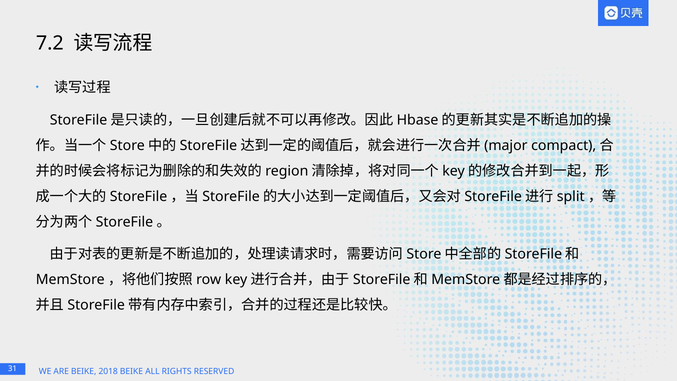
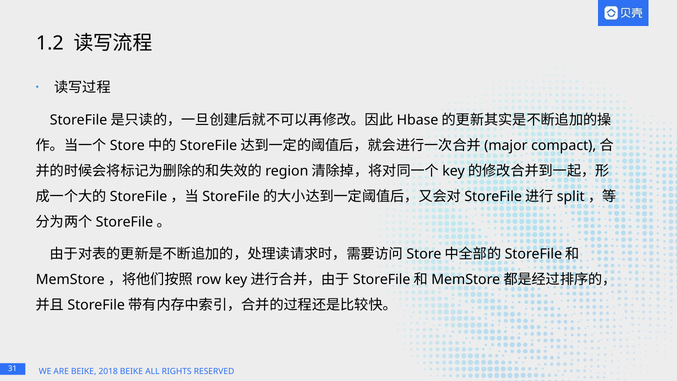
7.2: 7.2 -> 1.2
